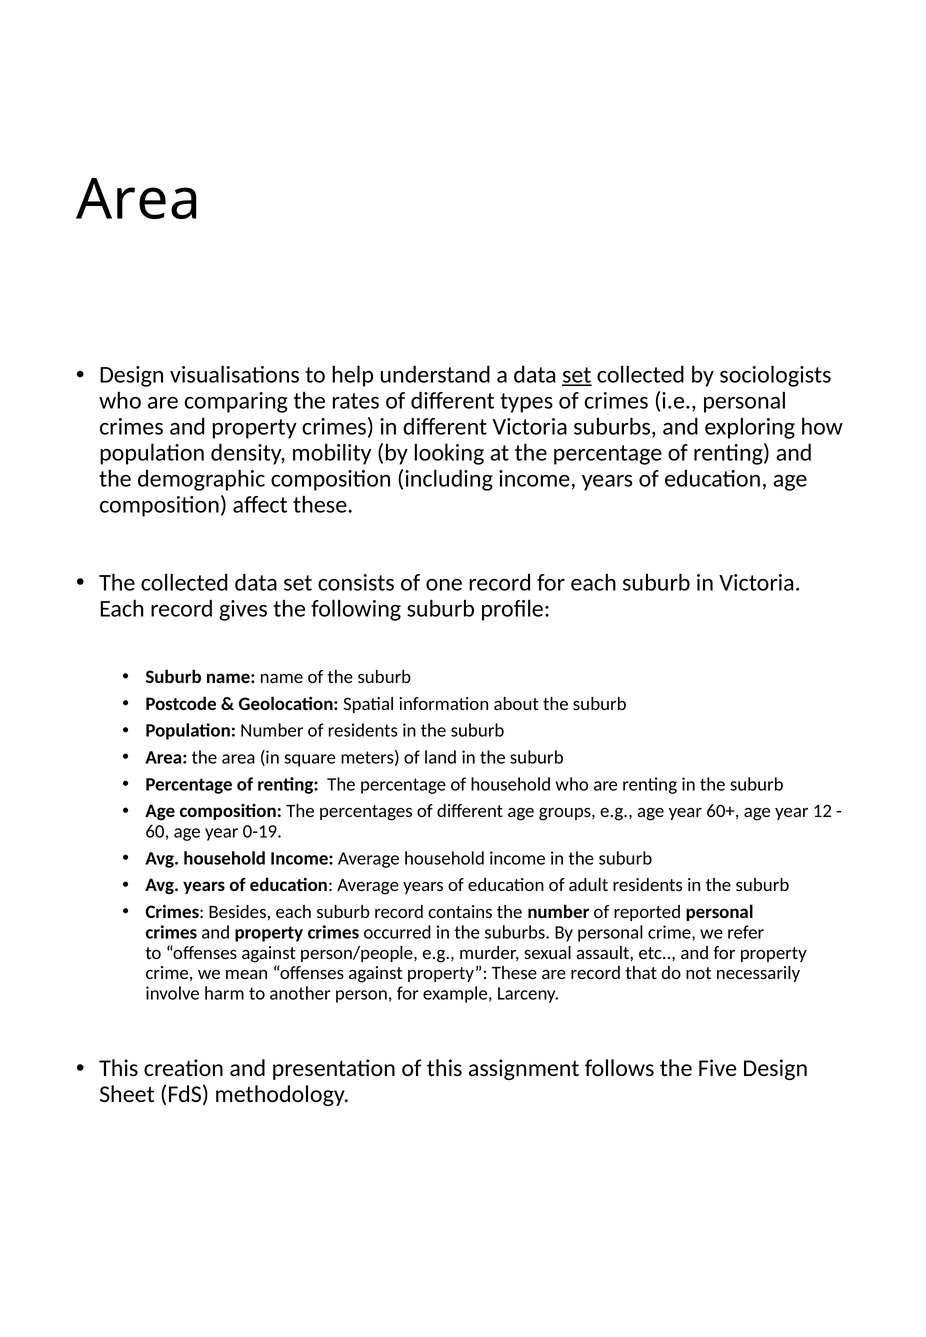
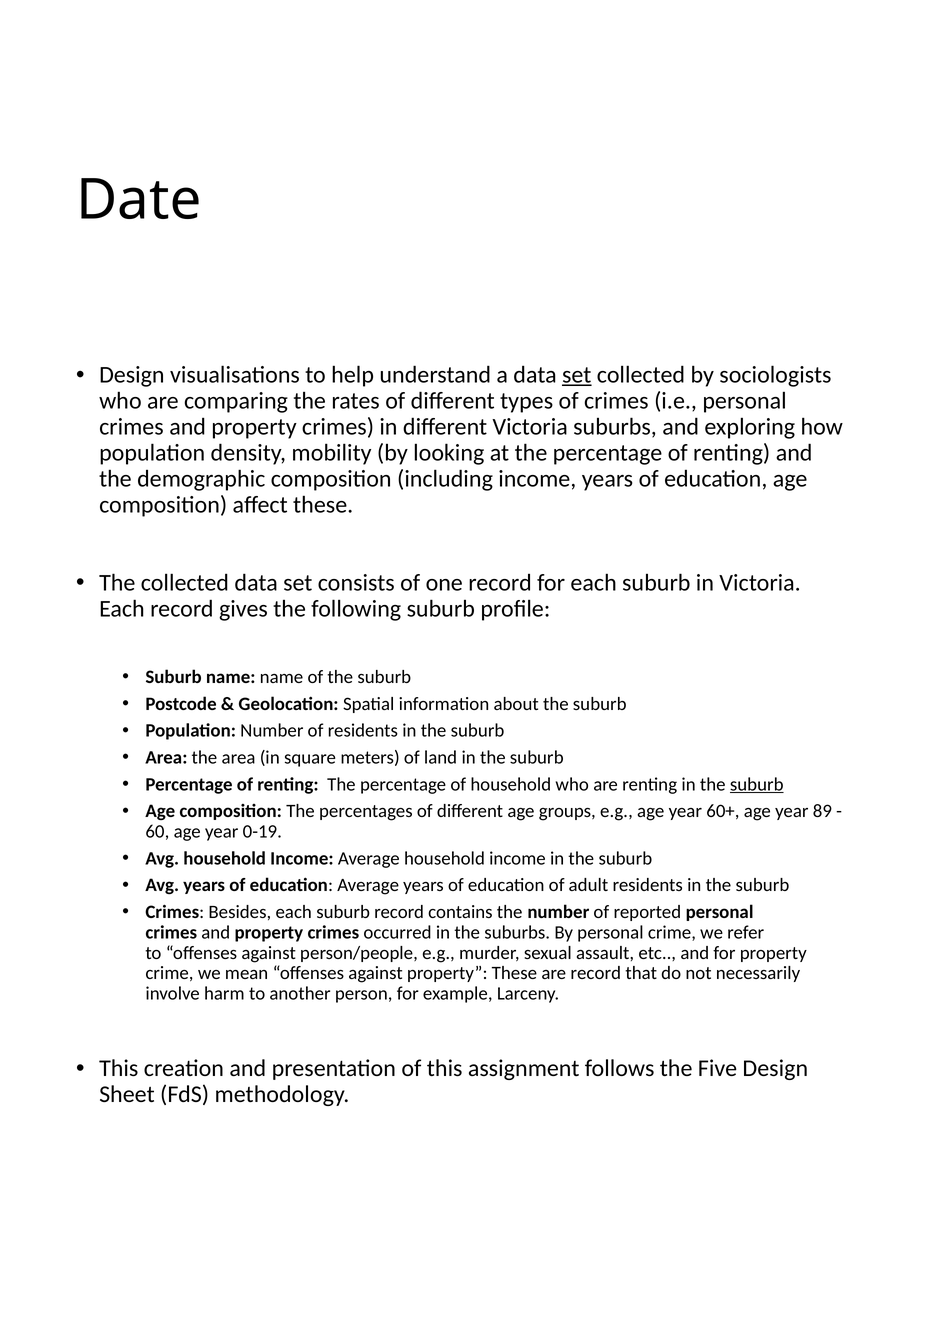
Area at (139, 200): Area -> Date
suburb at (757, 785) underline: none -> present
12: 12 -> 89
